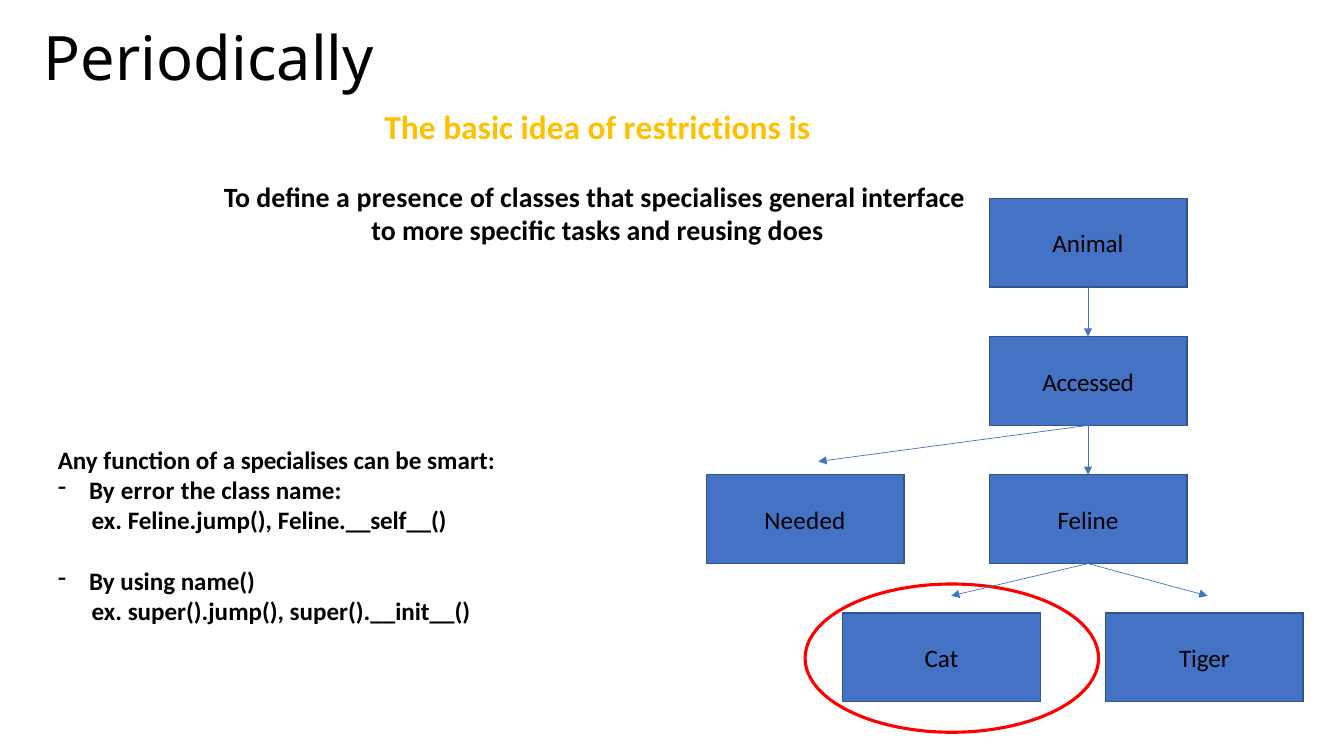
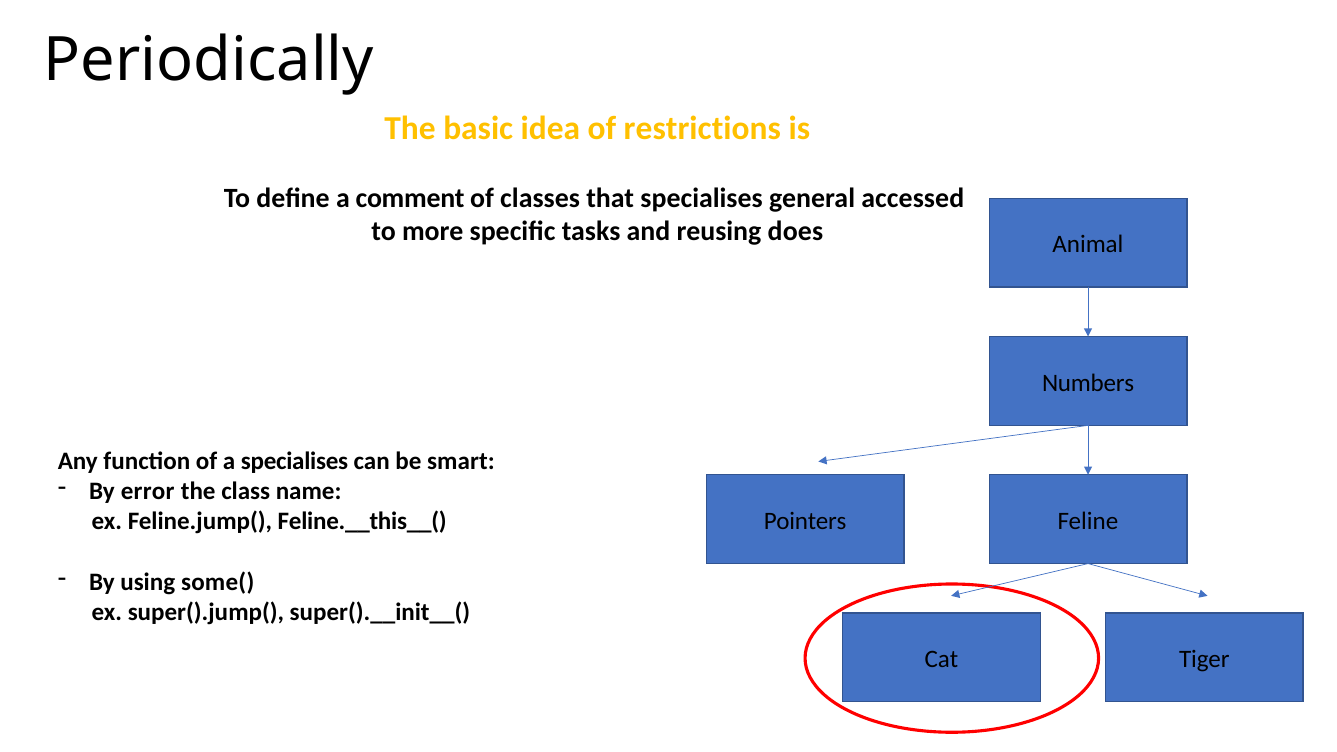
presence: presence -> comment
interface: interface -> accessed
Accessed: Accessed -> Numbers
Needed: Needed -> Pointers
Feline.__self__(: Feline.__self__( -> Feline.__this__(
name(: name( -> some(
